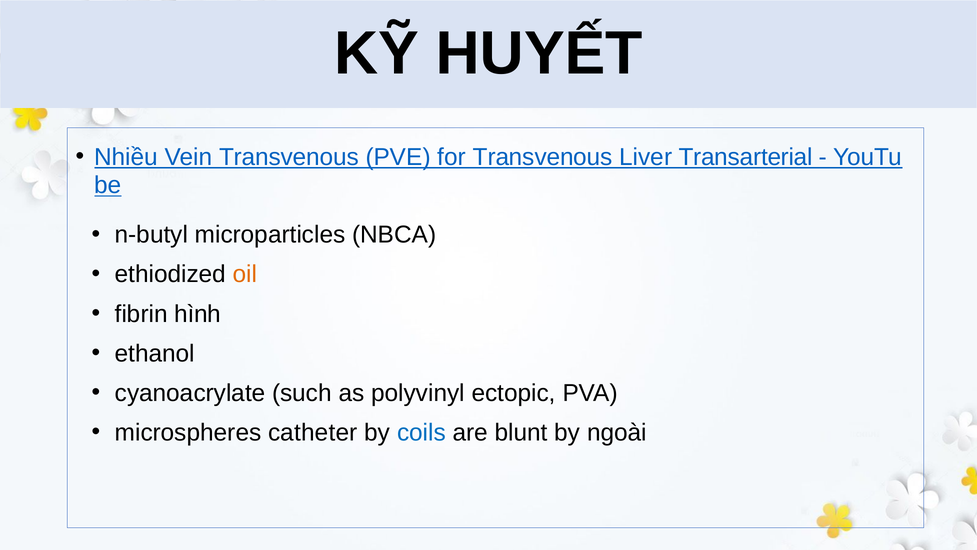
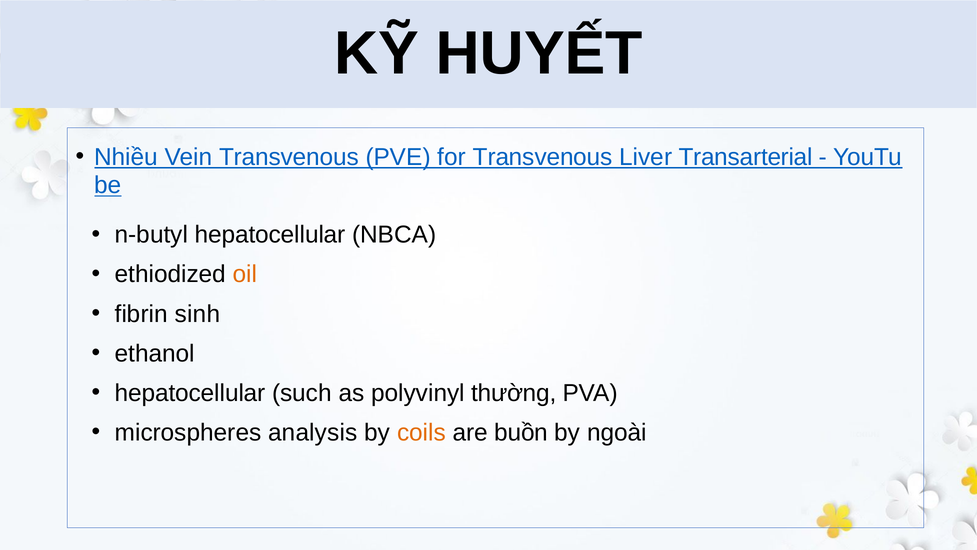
n-butyl microparticles: microparticles -> hepatocellular
hình: hình -> sinh
cyanoacrylate at (190, 393): cyanoacrylate -> hepatocellular
ectopic: ectopic -> thường
catheter: catheter -> analysis
coils colour: blue -> orange
blunt: blunt -> buồn
